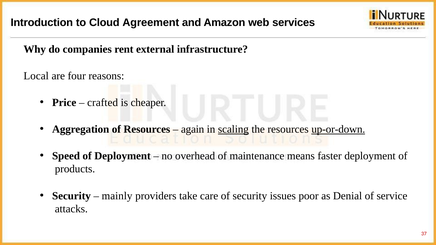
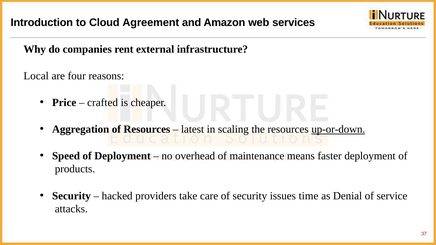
again: again -> latest
scaling underline: present -> none
mainly: mainly -> hacked
poor: poor -> time
